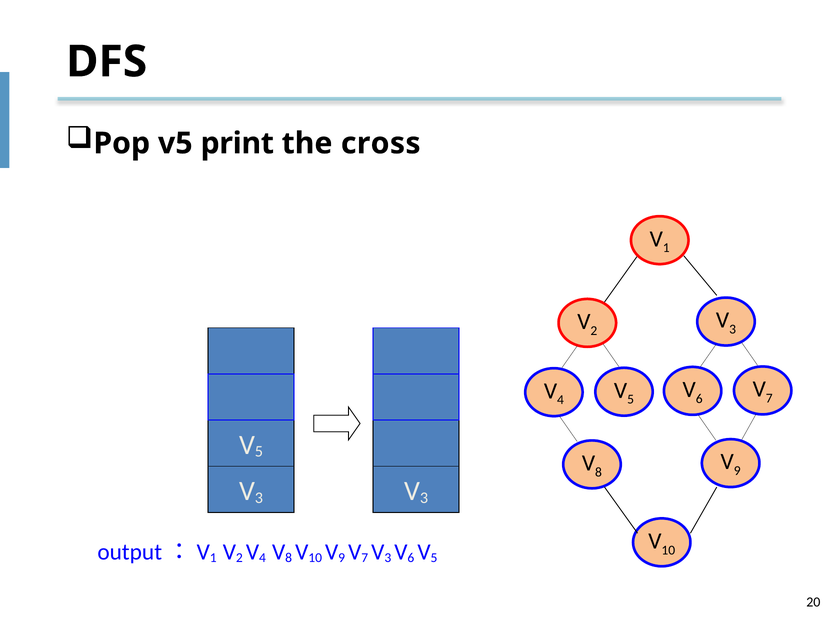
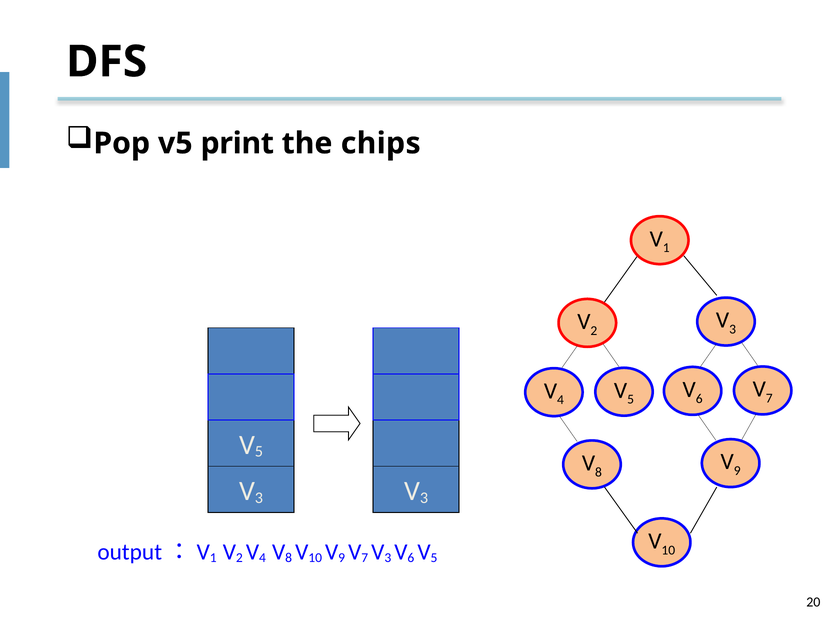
cross: cross -> chips
